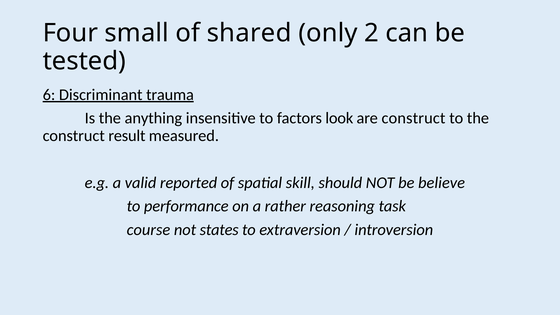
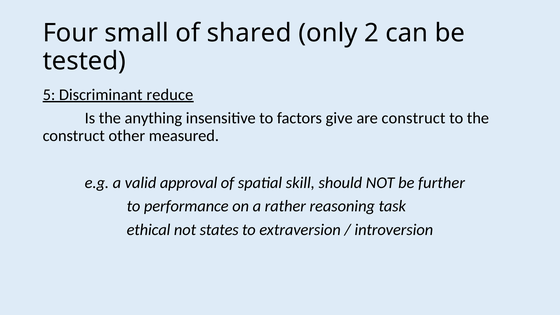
6: 6 -> 5
trauma: trauma -> reduce
look: look -> give
result: result -> other
reported: reported -> approval
believe: believe -> further
course: course -> ethical
